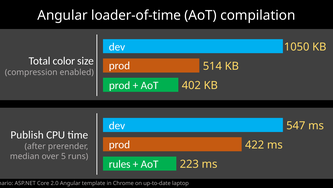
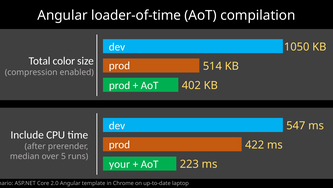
Publish: Publish -> Include
rules: rules -> your
